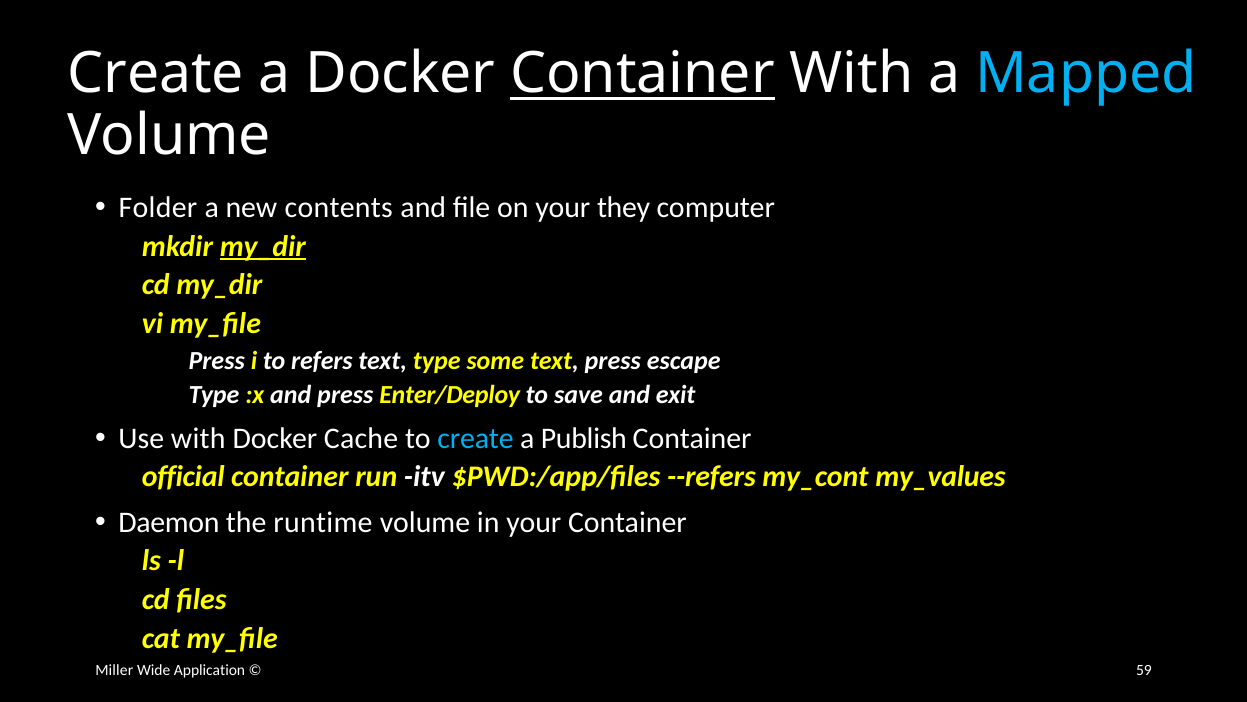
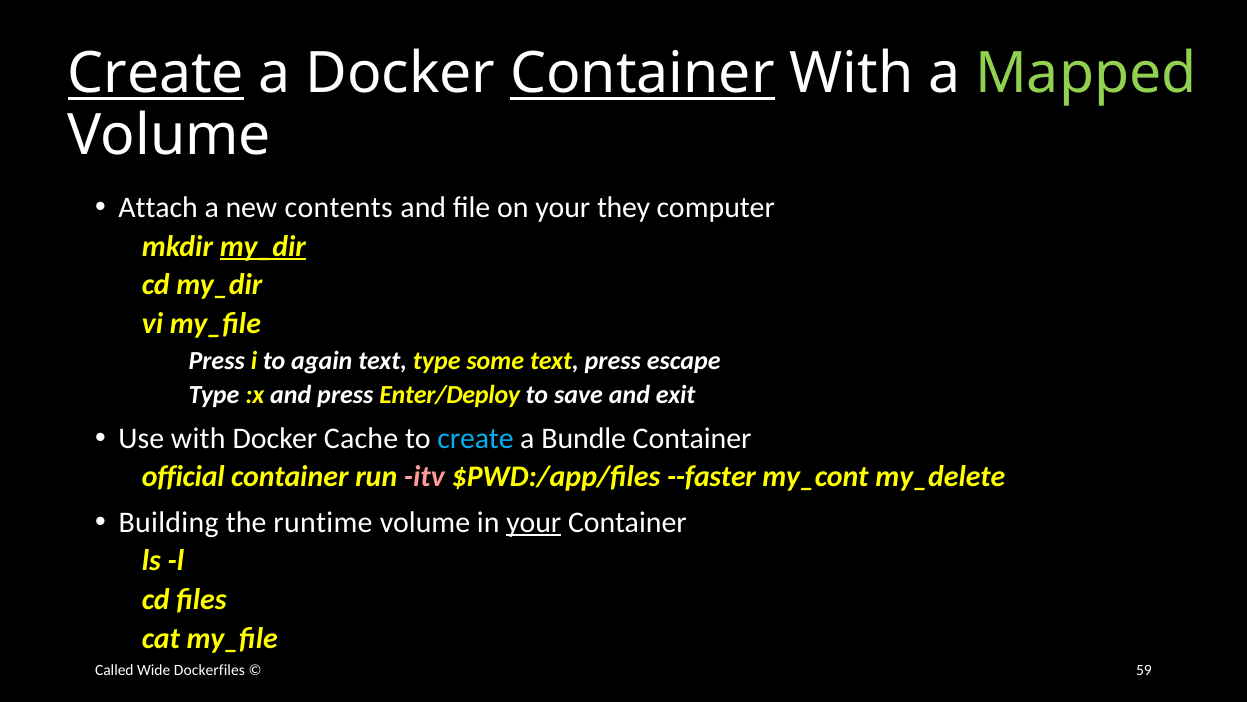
Create at (156, 74) underline: none -> present
Mapped colour: light blue -> light green
Folder: Folder -> Attach
refers: refers -> again
Publish: Publish -> Bundle
itv colour: white -> pink
--refers: --refers -> --faster
my_values: my_values -> my_delete
Daemon: Daemon -> Building
your at (534, 522) underline: none -> present
Miller: Miller -> Called
Application: Application -> Dockerfiles
